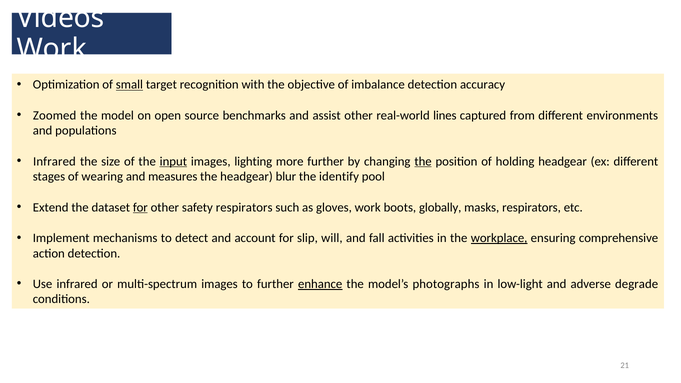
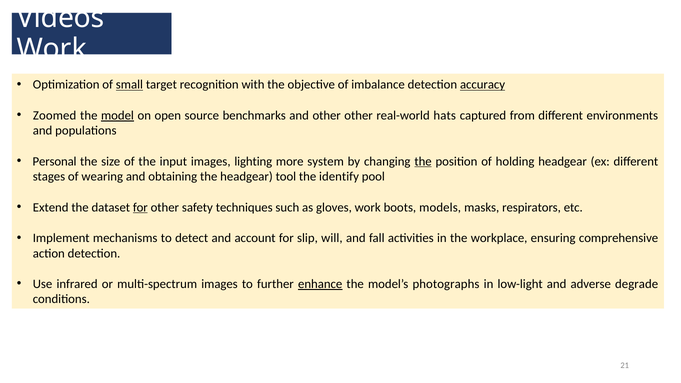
accuracy underline: none -> present
model underline: none -> present
and assist: assist -> other
lines: lines -> hats
Infrared at (54, 161): Infrared -> Personal
input underline: present -> none
more further: further -> system
measures: measures -> obtaining
blur: blur -> tool
safety respirators: respirators -> techniques
globally: globally -> models
workplace underline: present -> none
